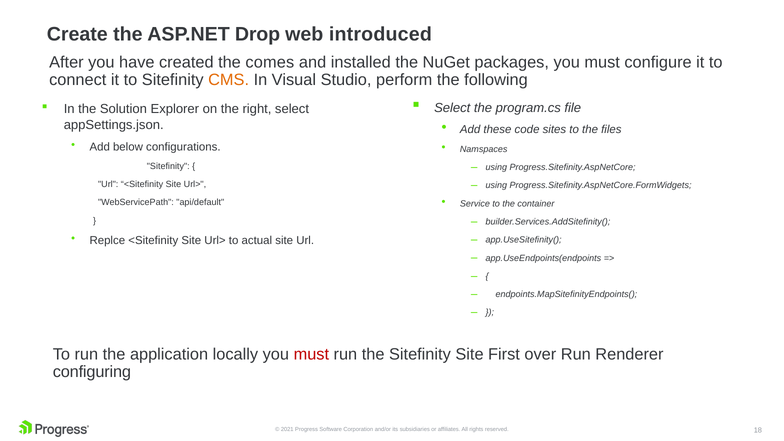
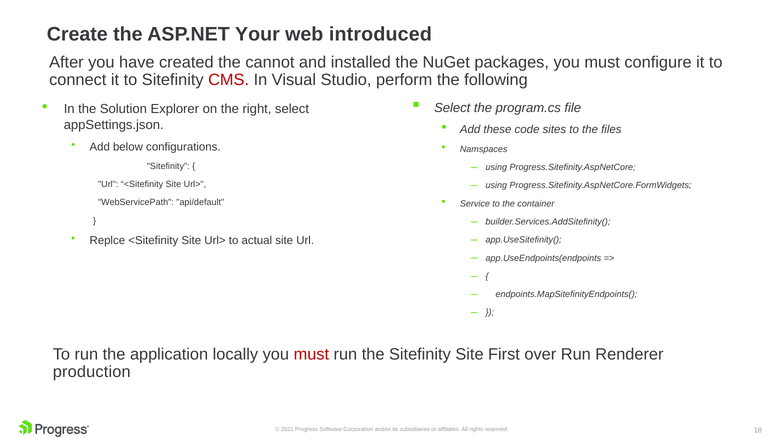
Drop: Drop -> Your
comes: comes -> cannot
CMS colour: orange -> red
configuring: configuring -> production
